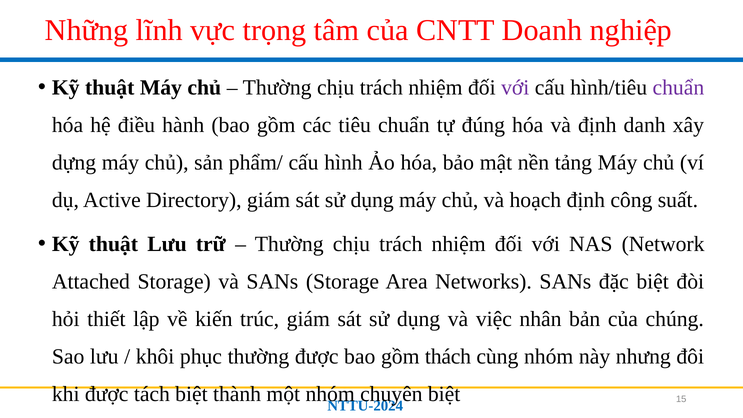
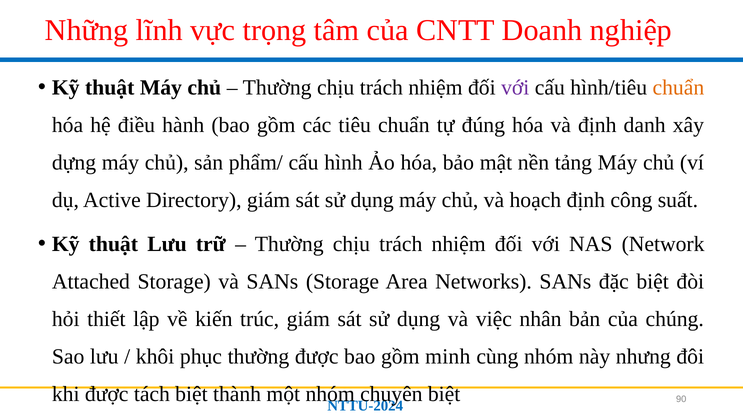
chuẩn at (678, 87) colour: purple -> orange
thách: thách -> minh
15: 15 -> 90
